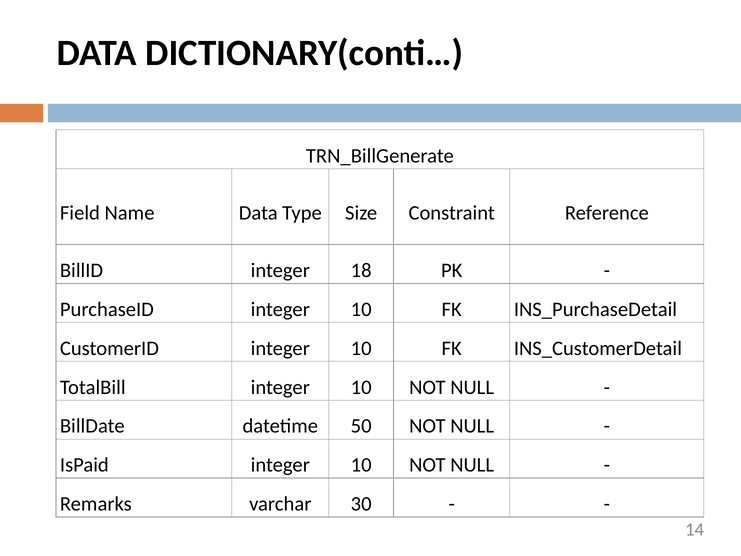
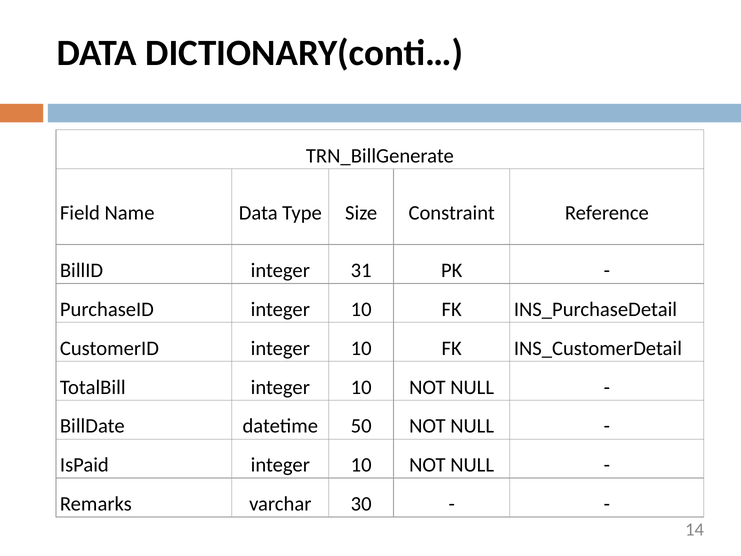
18: 18 -> 31
